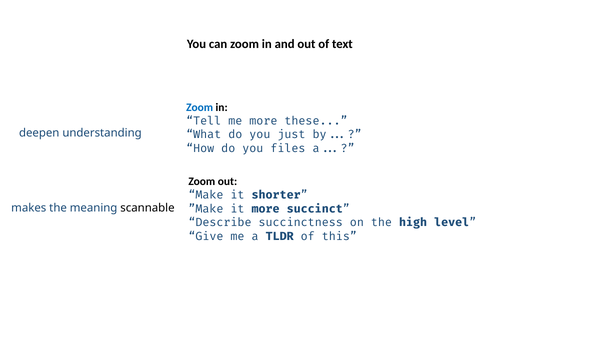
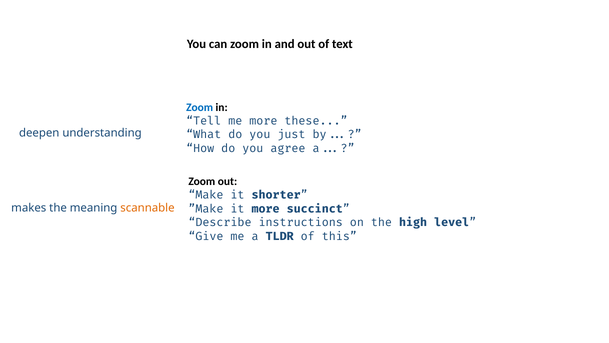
files: files -> agree
scannable colour: black -> orange
succinctness: succinctness -> instructions
